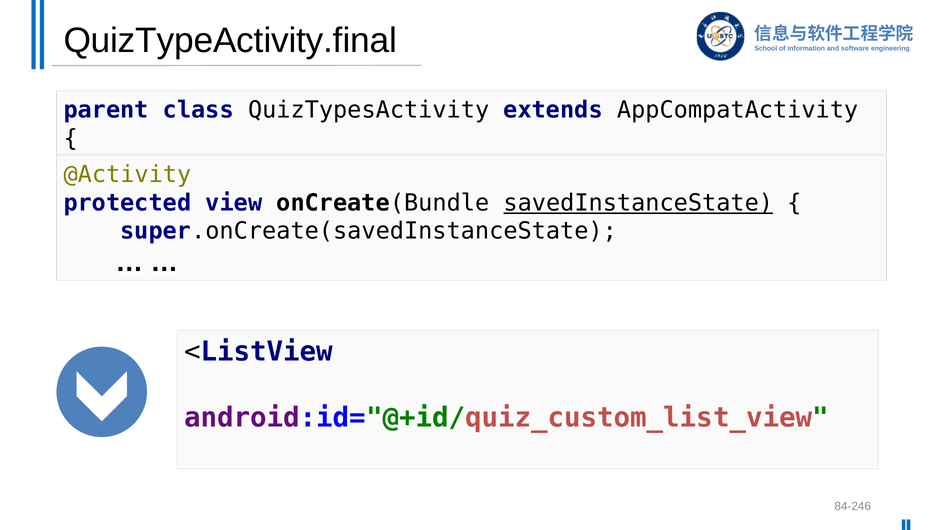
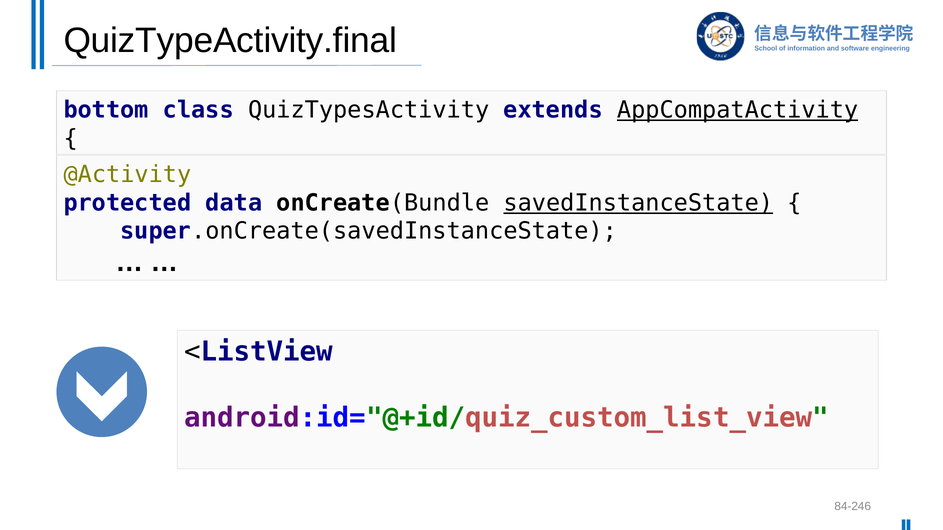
parent: parent -> bottom
AppCompatActivity underline: none -> present
view: view -> data
